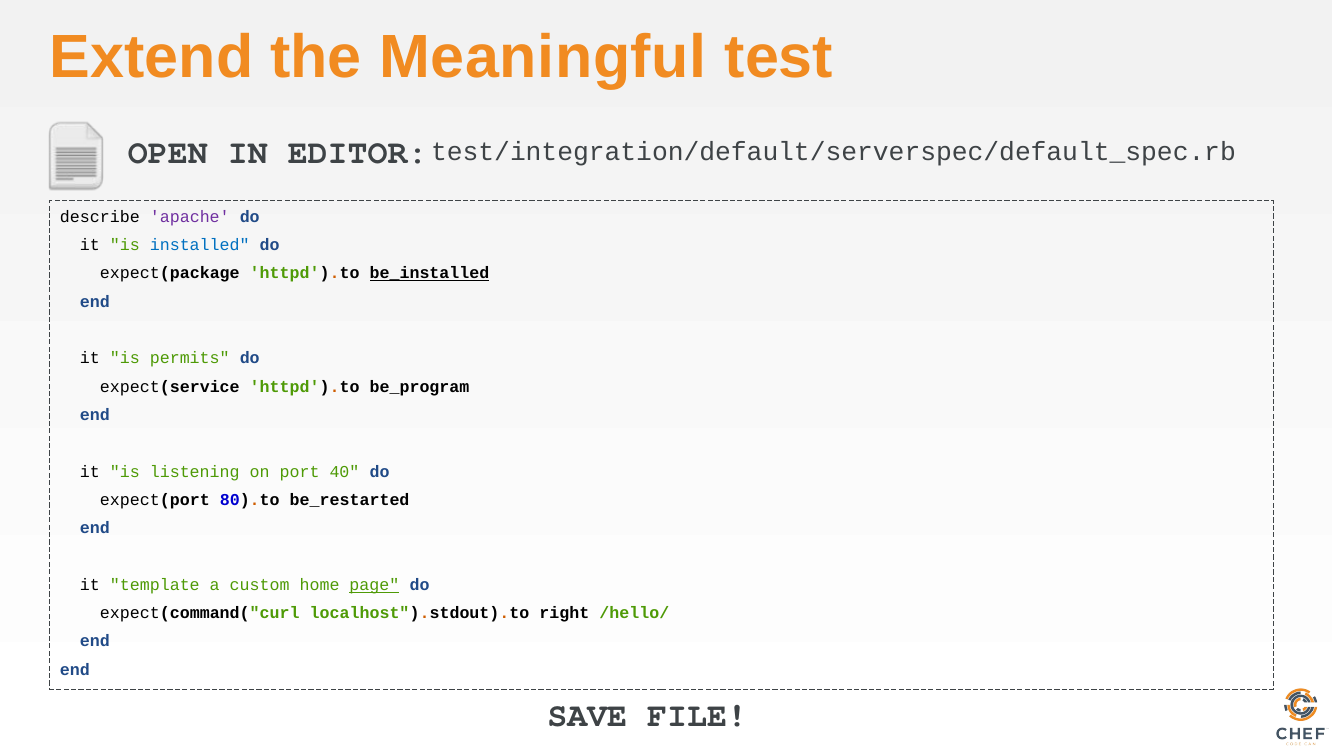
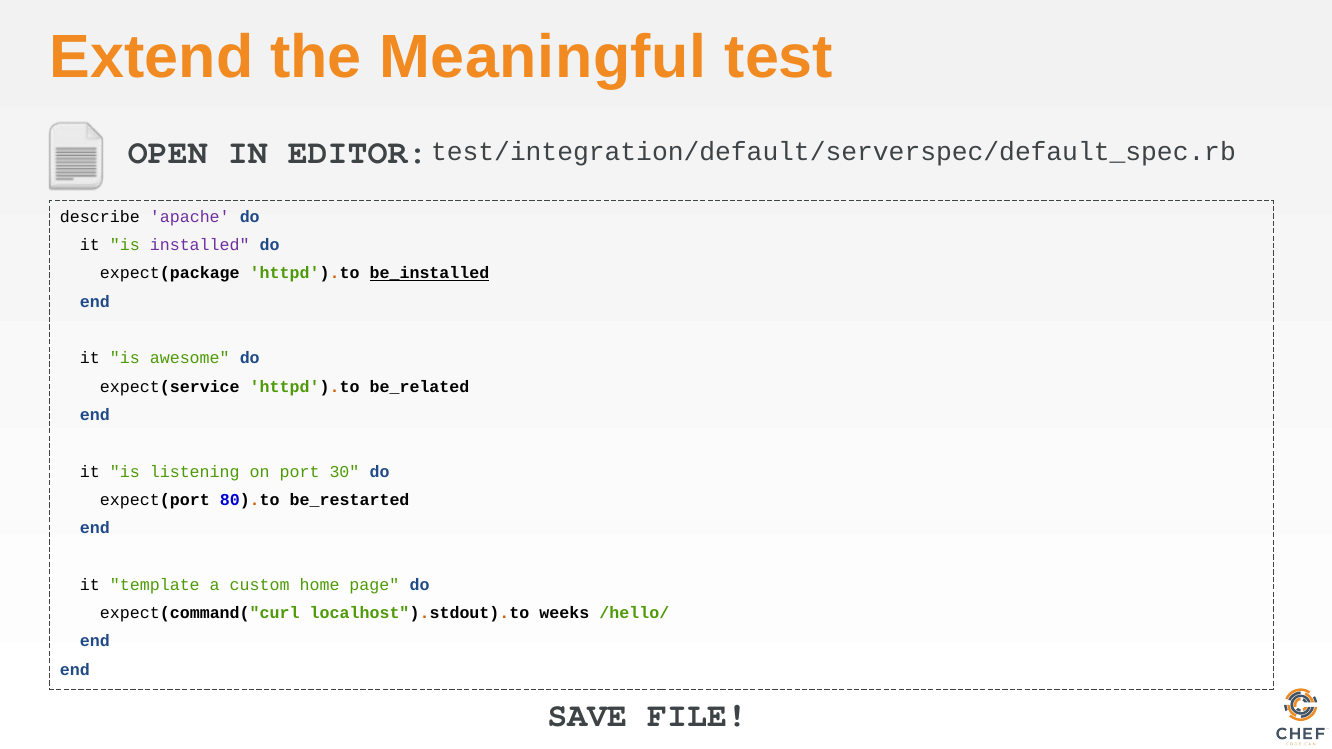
installed colour: blue -> purple
permits: permits -> awesome
be_program: be_program -> be_related
40: 40 -> 30
page underline: present -> none
right: right -> weeks
